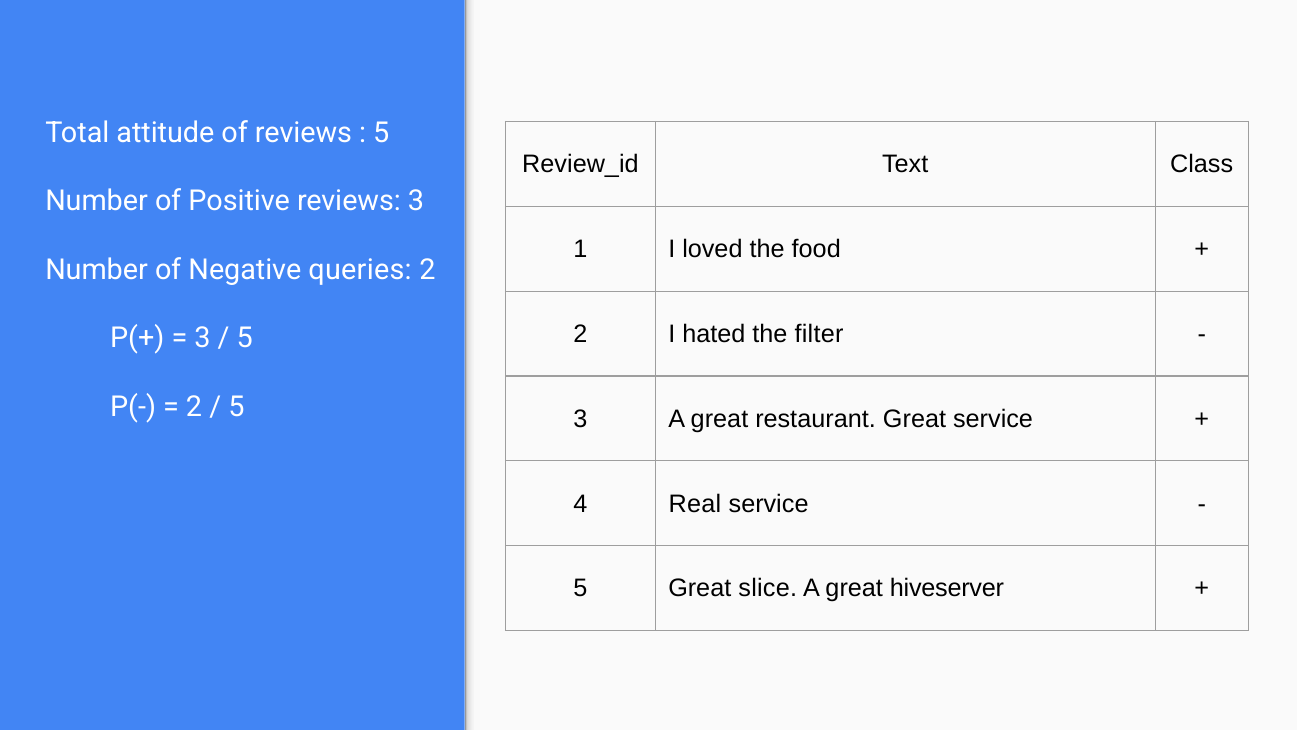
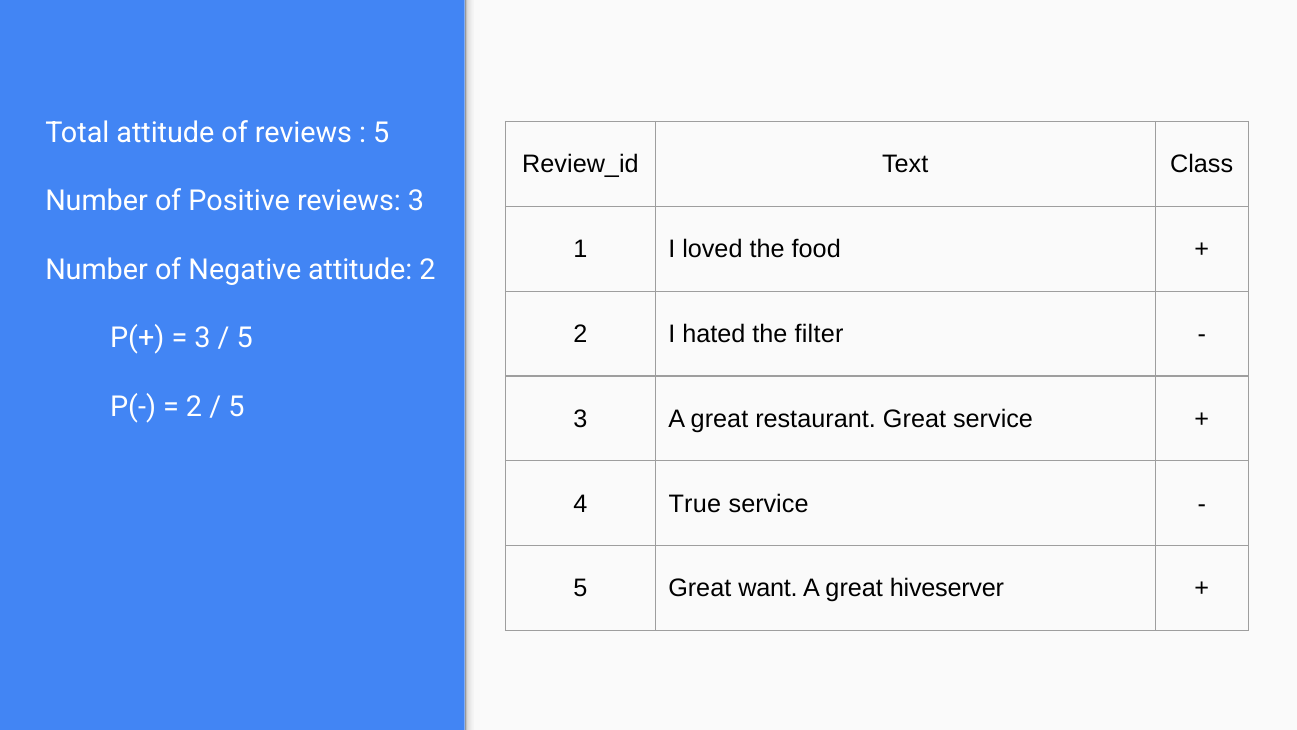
Negative queries: queries -> attitude
Real: Real -> True
slice: slice -> want
